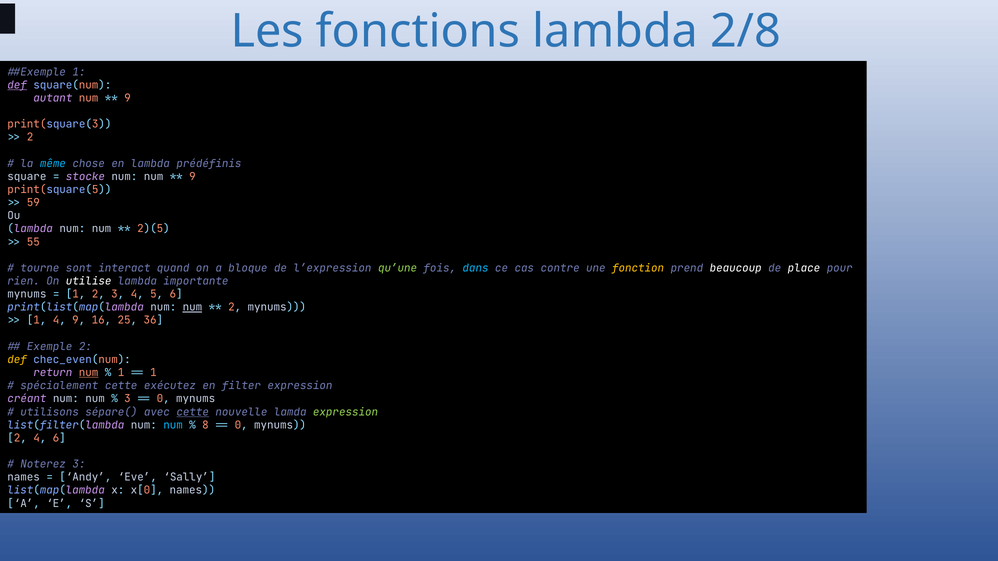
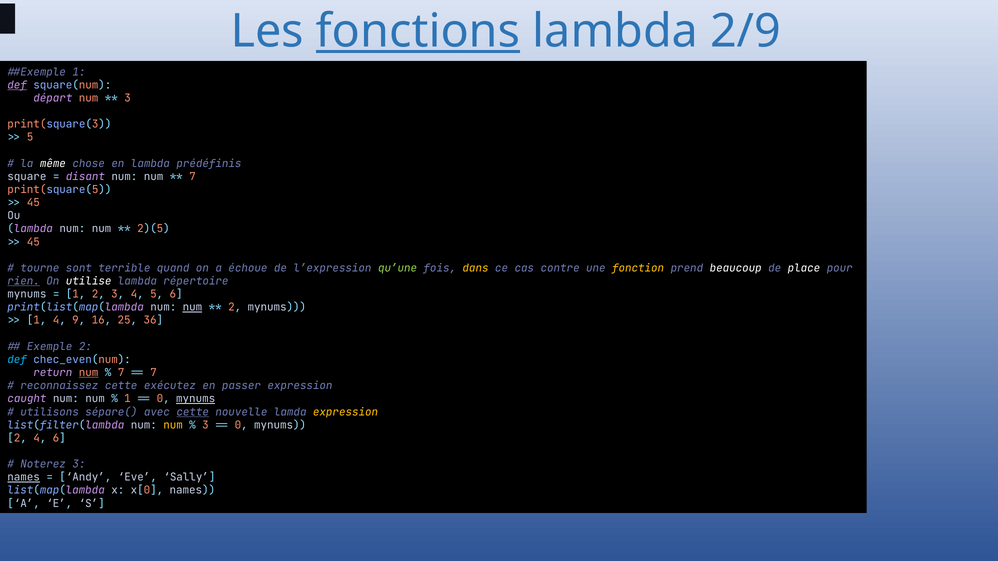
fonctions underline: none -> present
2/8: 2/8 -> 2/9
autant: autant -> départ
9 at (128, 98): 9 -> 3
2 at (30, 137): 2 -> 5
même colour: light blue -> white
stocke: stocke -> disant
9 at (192, 177): 9 -> 7
59 at (33, 203): 59 -> 45
55 at (33, 242): 55 -> 45
interact: interact -> terrible
bloque: bloque -> échoue
dans colour: light blue -> yellow
rien underline: none -> present
importante: importante -> répertoire
def at (17, 360) colour: yellow -> light blue
1 at (121, 373): 1 -> 7
1 at (153, 373): 1 -> 7
spécialement: spécialement -> reconnaissez
filter: filter -> passer
créant: créant -> caught
3 at (128, 399): 3 -> 1
mynums at (196, 399) underline: none -> present
expression at (346, 412) colour: light green -> yellow
num at (173, 425) colour: light blue -> yellow
8 at (205, 425): 8 -> 3
names at (24, 478) underline: none -> present
